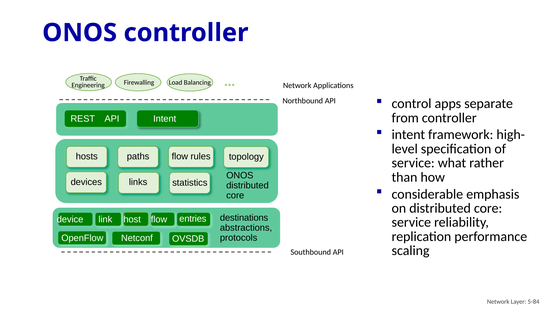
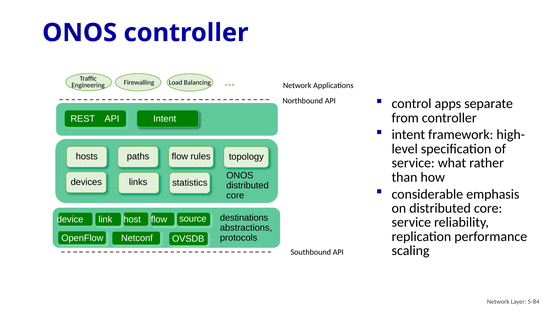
entries: entries -> source
